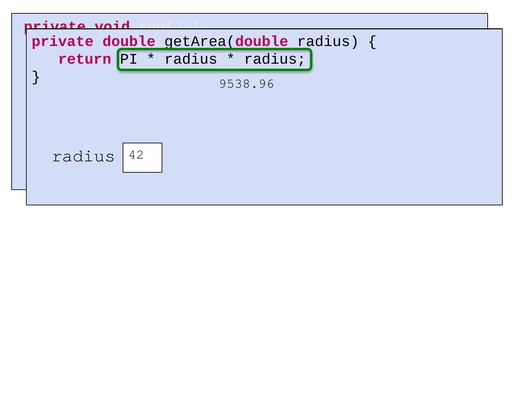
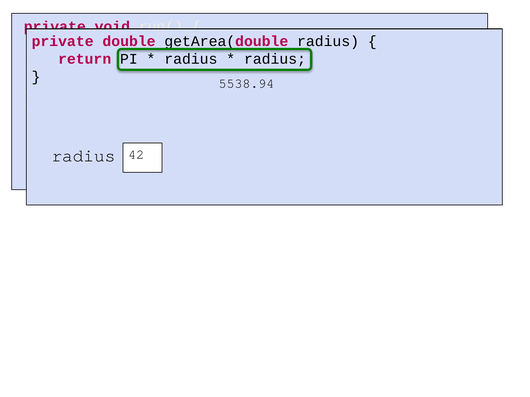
9538.96: 9538.96 -> 5538.94
